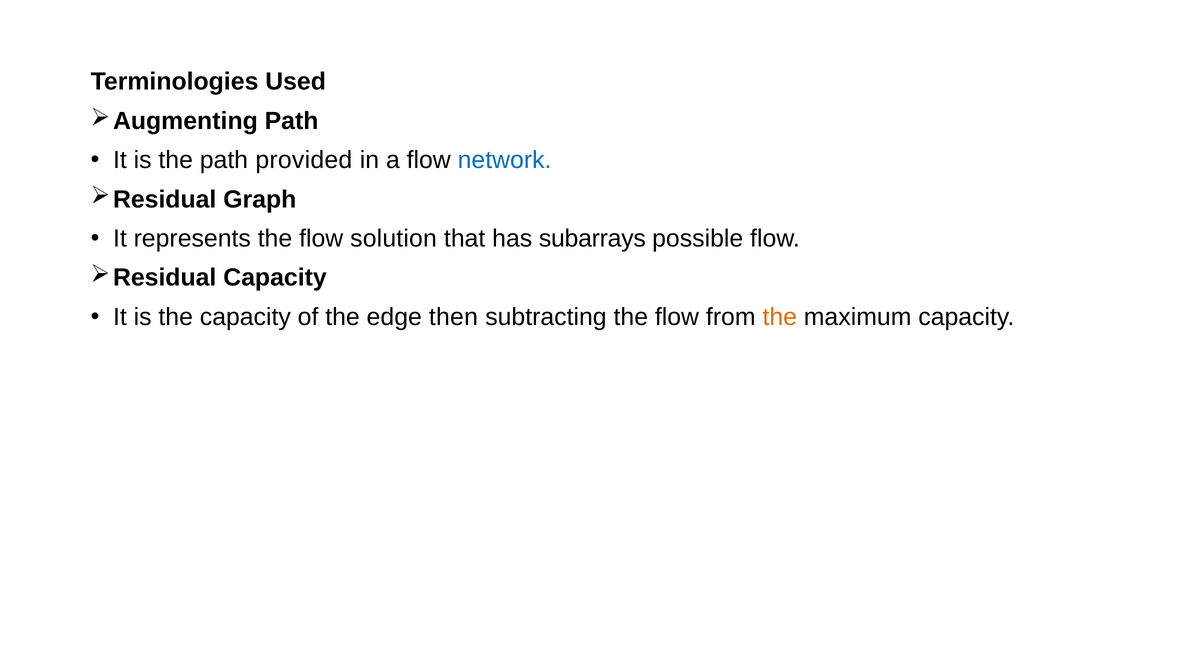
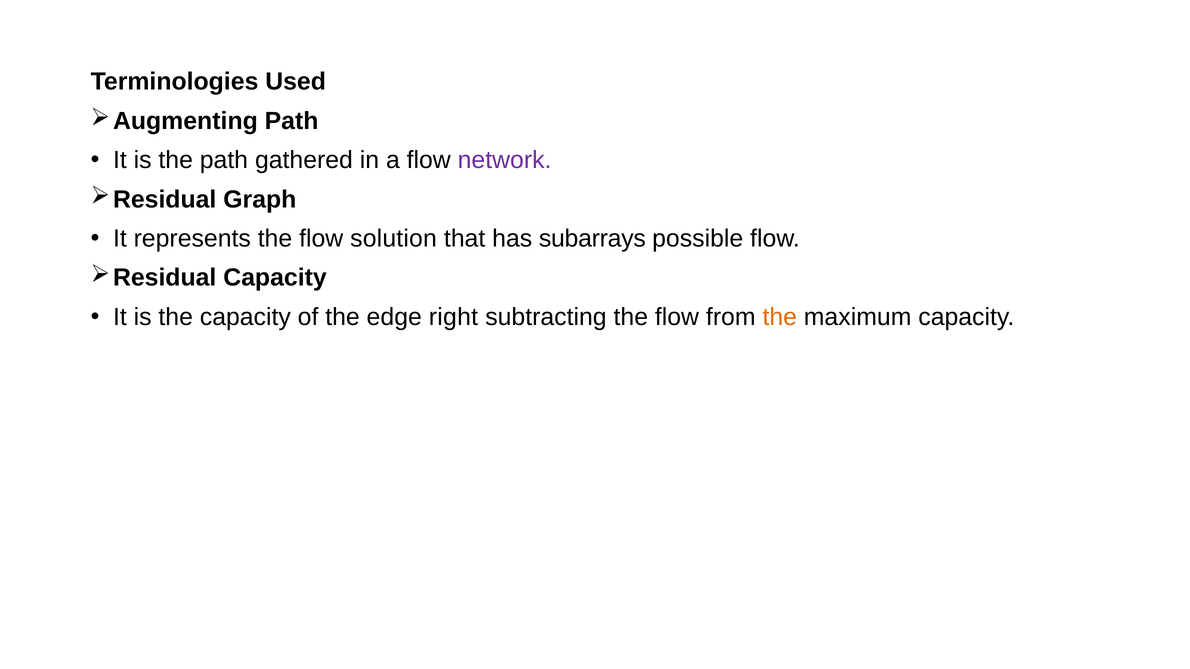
provided: provided -> gathered
network colour: blue -> purple
then: then -> right
